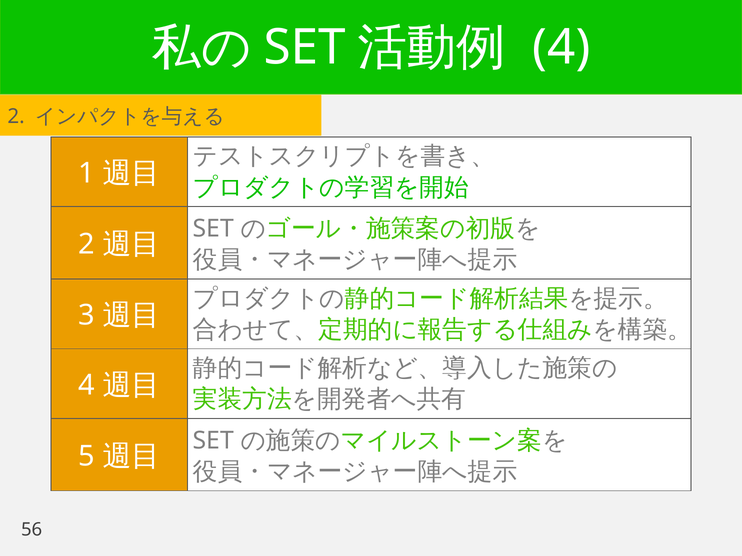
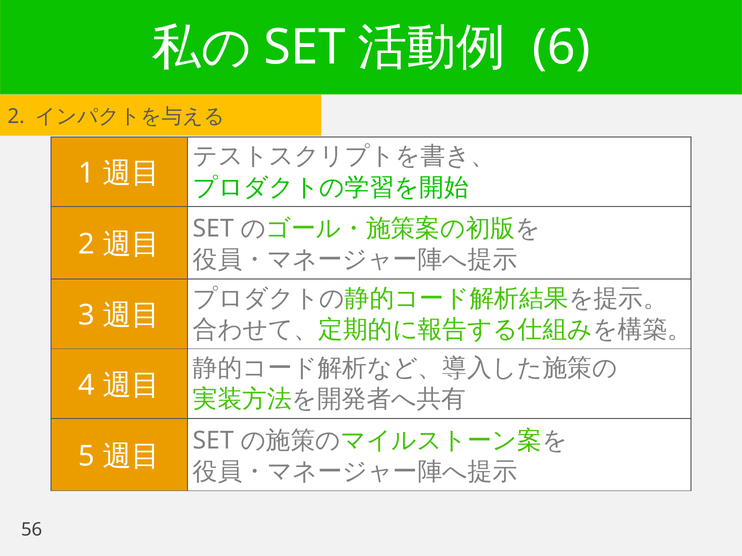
4 at (561, 48): 4 -> 6
